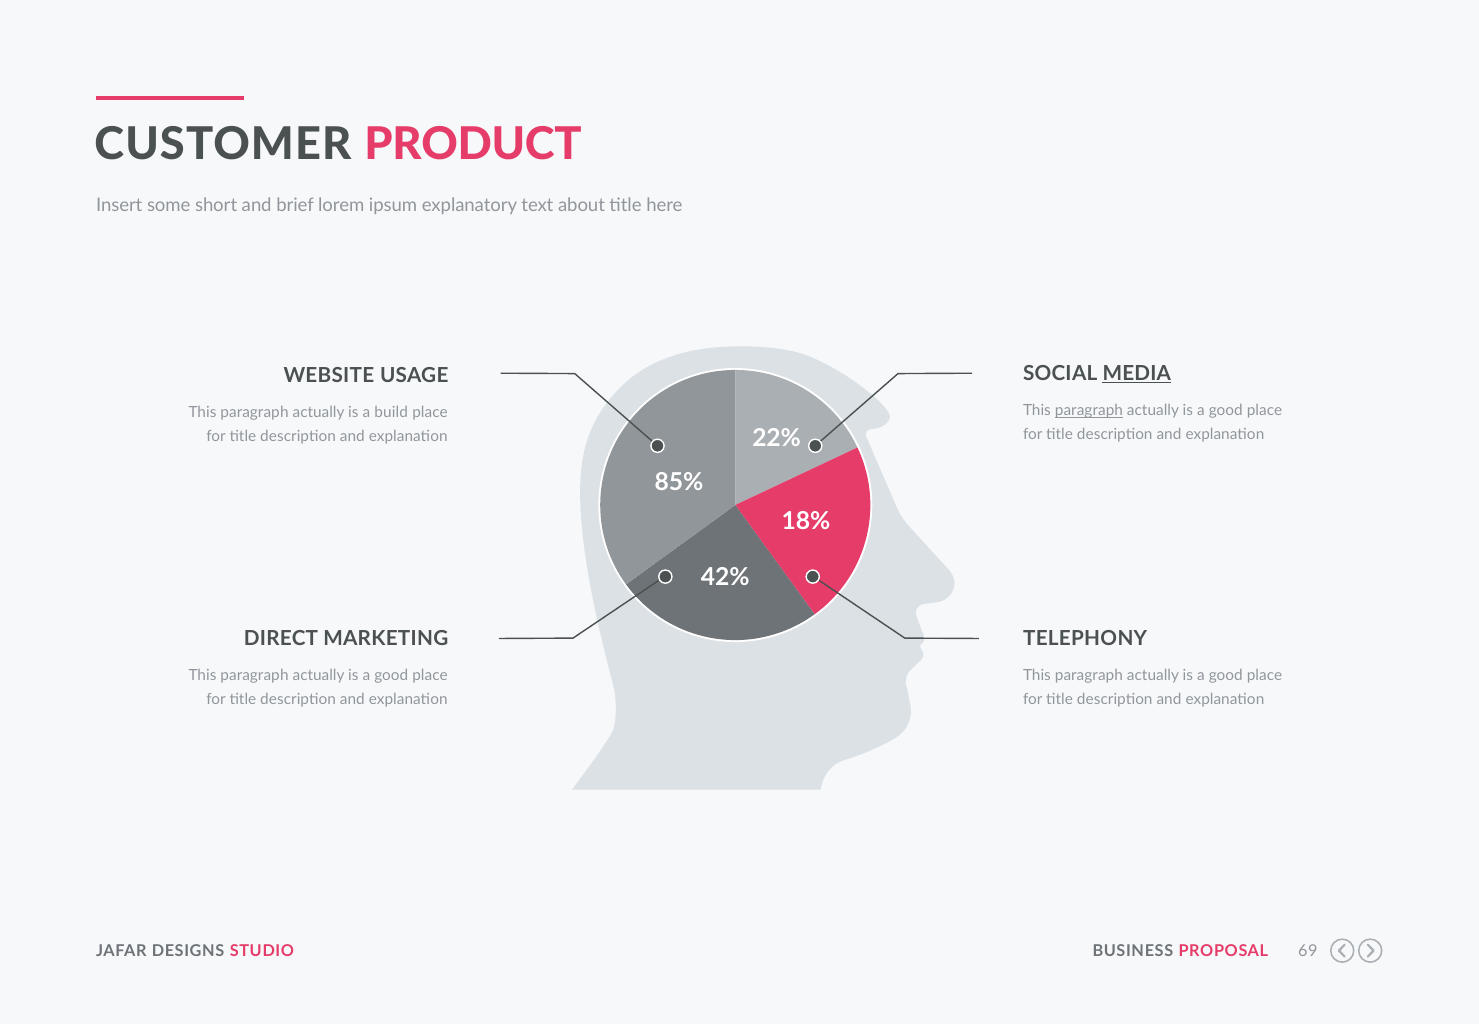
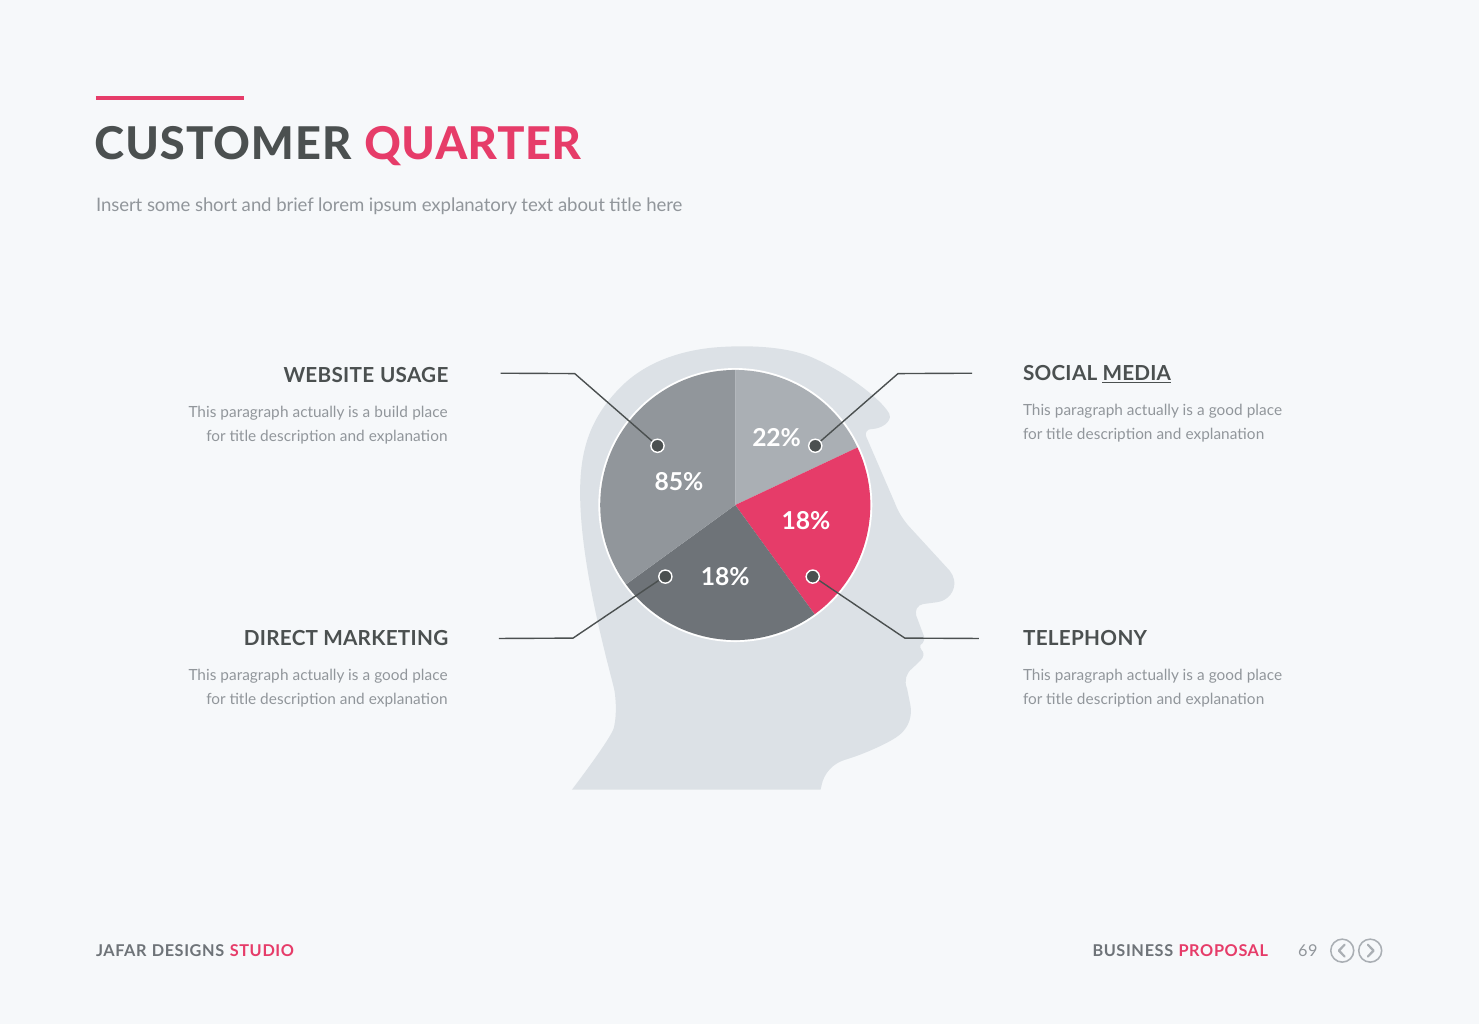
PRODUCT: PRODUCT -> QUARTER
paragraph at (1089, 411) underline: present -> none
42% at (725, 578): 42% -> 18%
